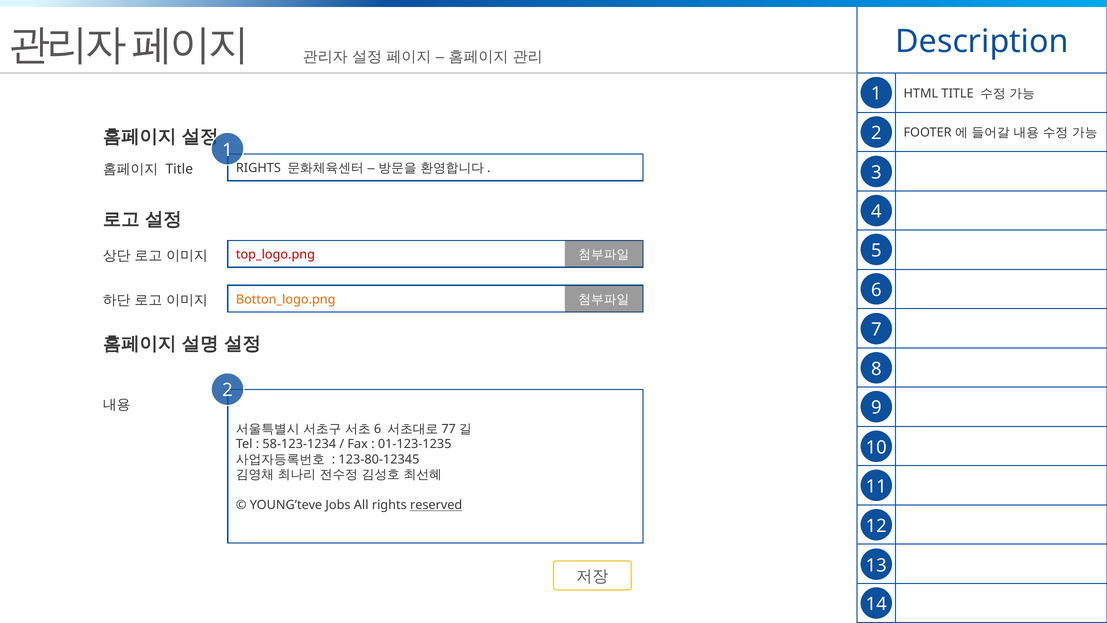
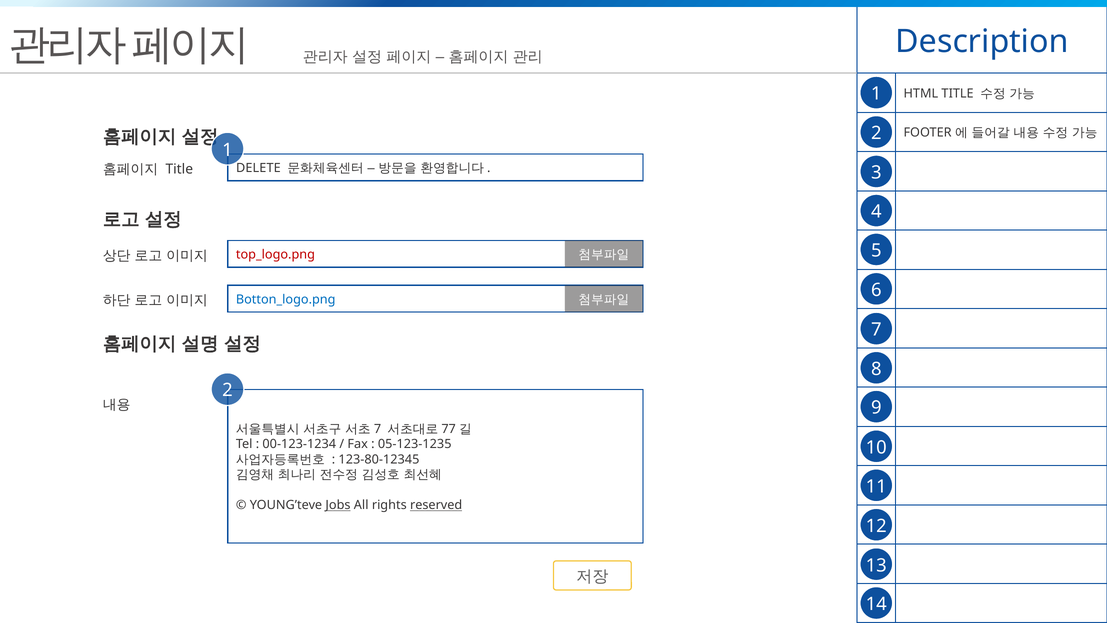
Title RIGHTS: RIGHTS -> DELETE
Botton_logo.png colour: orange -> blue
6 at (378, 429): 6 -> 7
58-123-1234: 58-123-1234 -> 00-123-1234
01-123-1235: 01-123-1235 -> 05-123-1235
Jobs underline: none -> present
